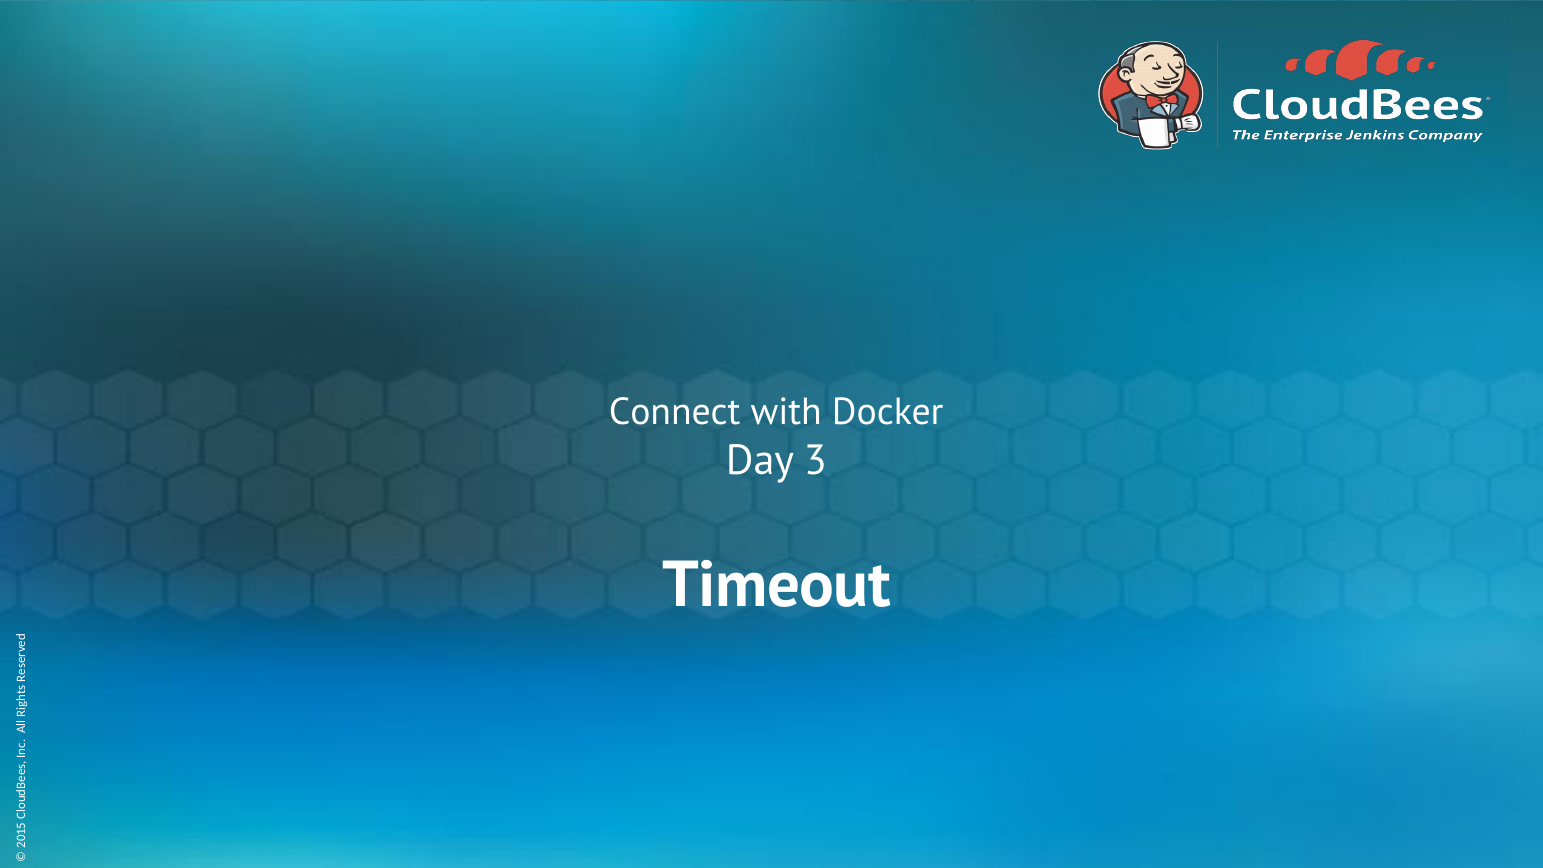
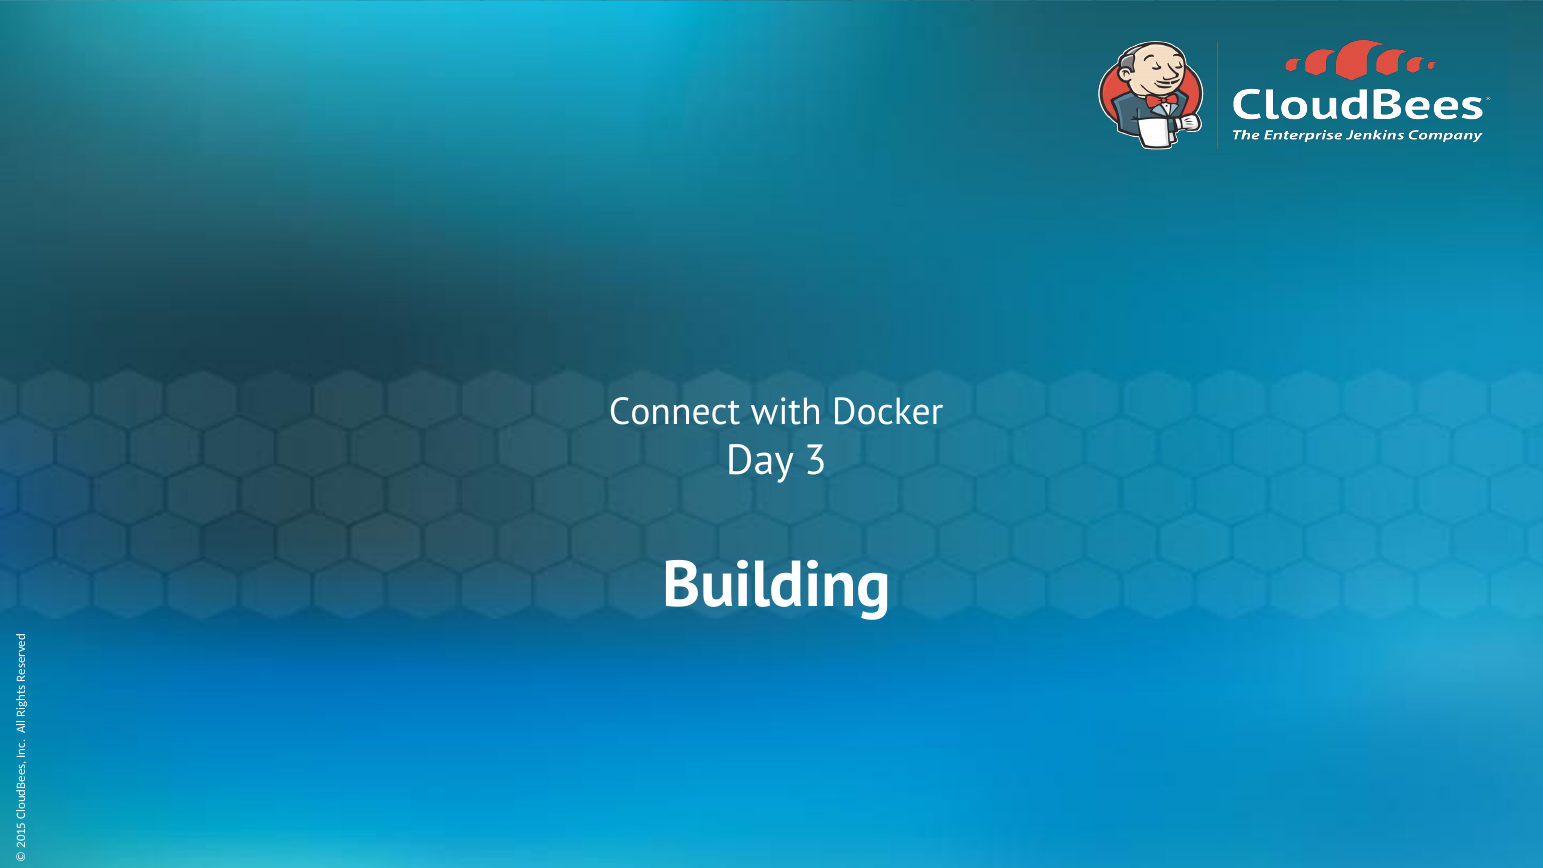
Timeout: Timeout -> Building
